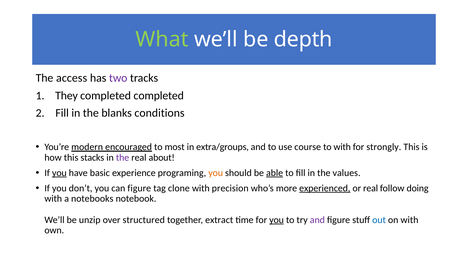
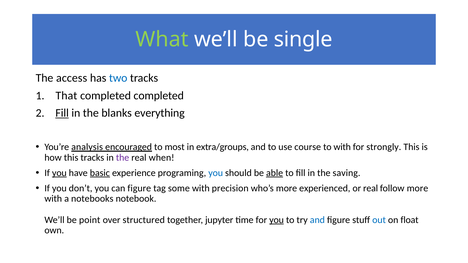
depth: depth -> single
two colour: purple -> blue
They: They -> That
Fill at (62, 113) underline: none -> present
conditions: conditions -> everything
modern: modern -> analysis
this stacks: stacks -> tracks
about: about -> when
basic underline: none -> present
you at (216, 173) colour: orange -> blue
values: values -> saving
clone: clone -> some
experienced underline: present -> none
follow doing: doing -> more
unzip: unzip -> point
extract: extract -> jupyter
and at (317, 220) colour: purple -> blue
on with: with -> float
